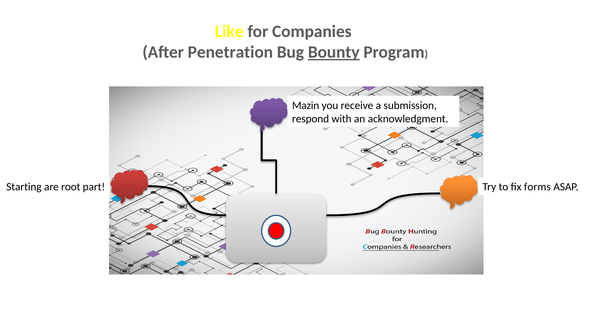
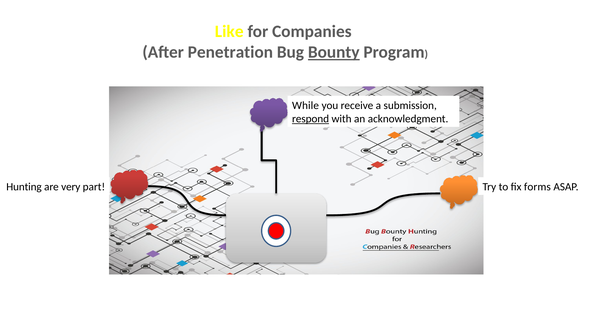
Mazin: Mazin -> While
respond underline: none -> present
Starting: Starting -> Hunting
root: root -> very
